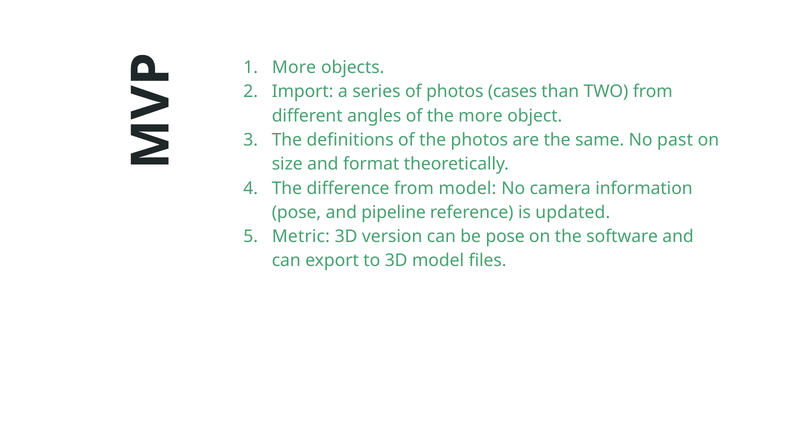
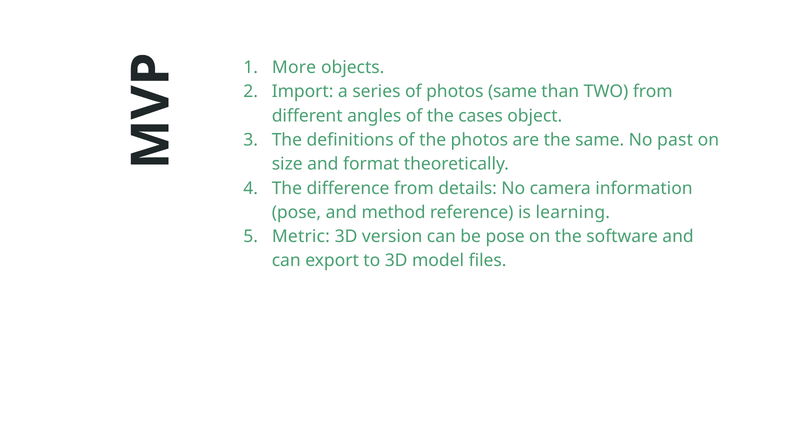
photos cases: cases -> same
the more: more -> cases
from model: model -> details
pipeline: pipeline -> method
updated: updated -> learning
